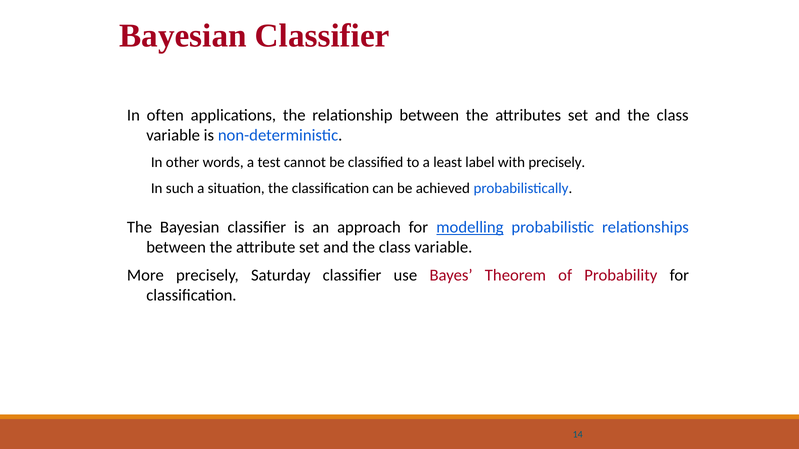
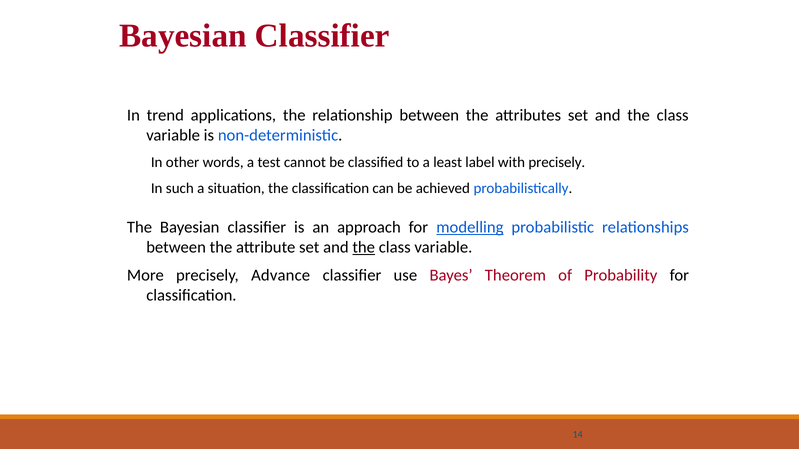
often: often -> trend
the at (364, 248) underline: none -> present
Saturday: Saturday -> Advance
